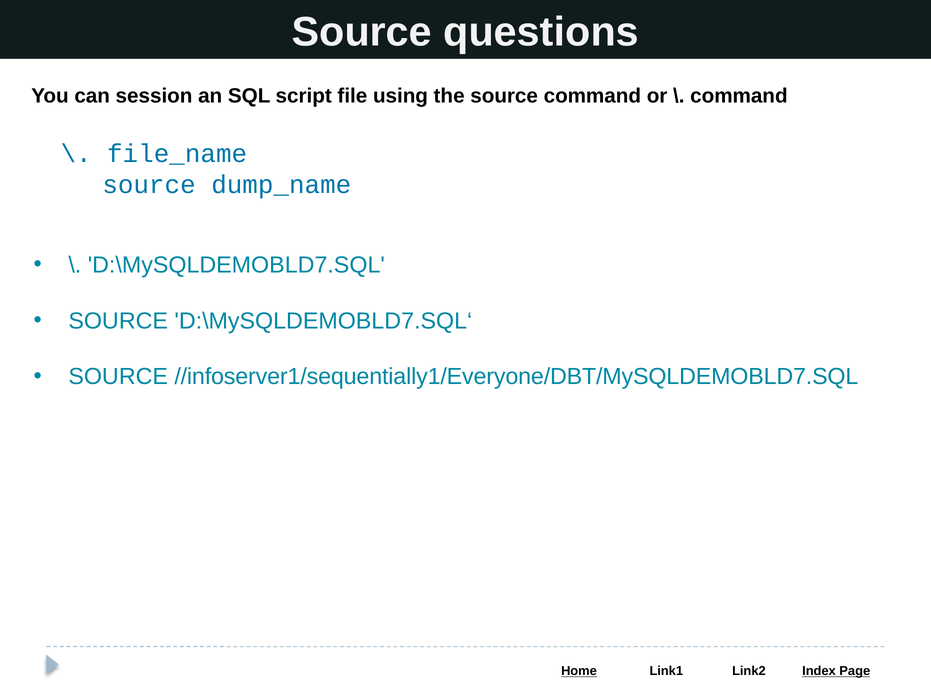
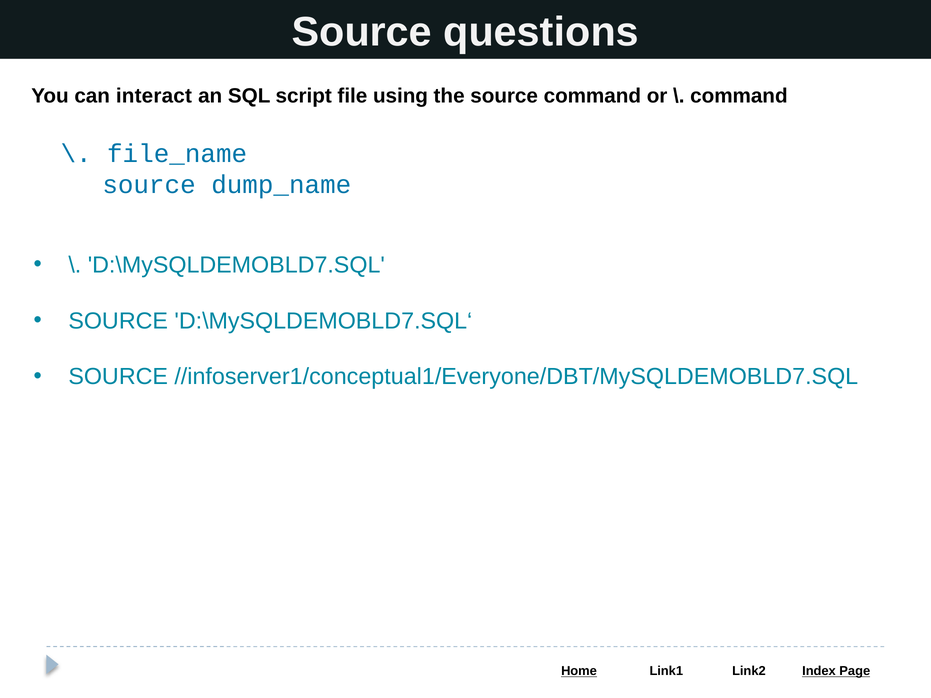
session: session -> interact
//infoserver1/sequentially1/Everyone/DBT/MySQLDEMOBLD7.SQL: //infoserver1/sequentially1/Everyone/DBT/MySQLDEMOBLD7.SQL -> //infoserver1/conceptual1/Everyone/DBT/MySQLDEMOBLD7.SQL
